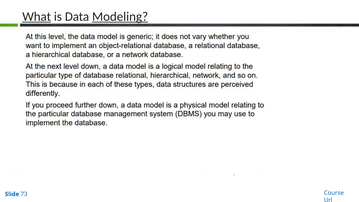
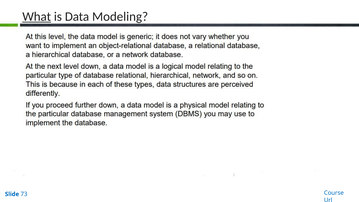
Modeling underline: present -> none
